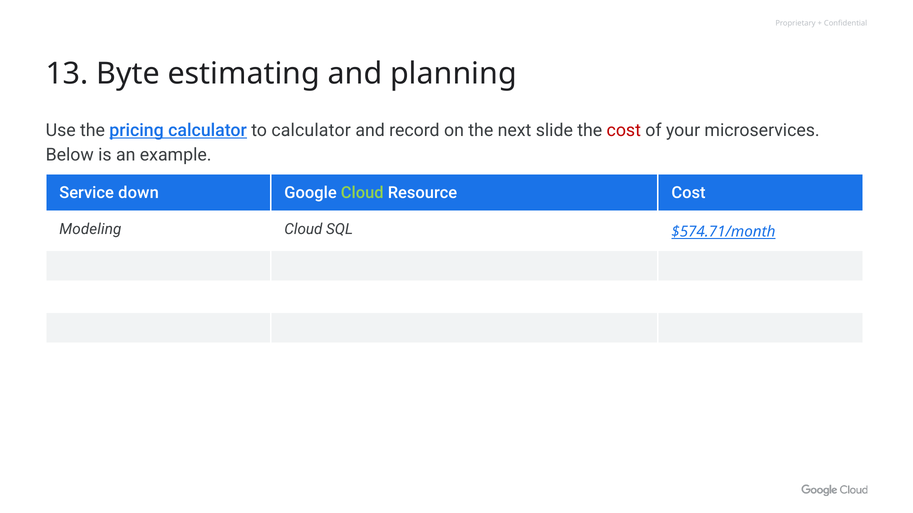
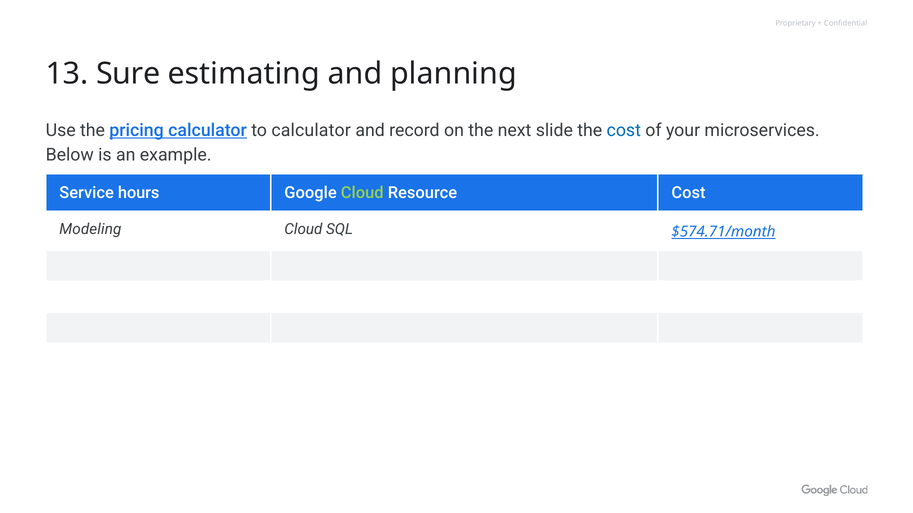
Byte: Byte -> Sure
cost at (624, 131) colour: red -> blue
down: down -> hours
